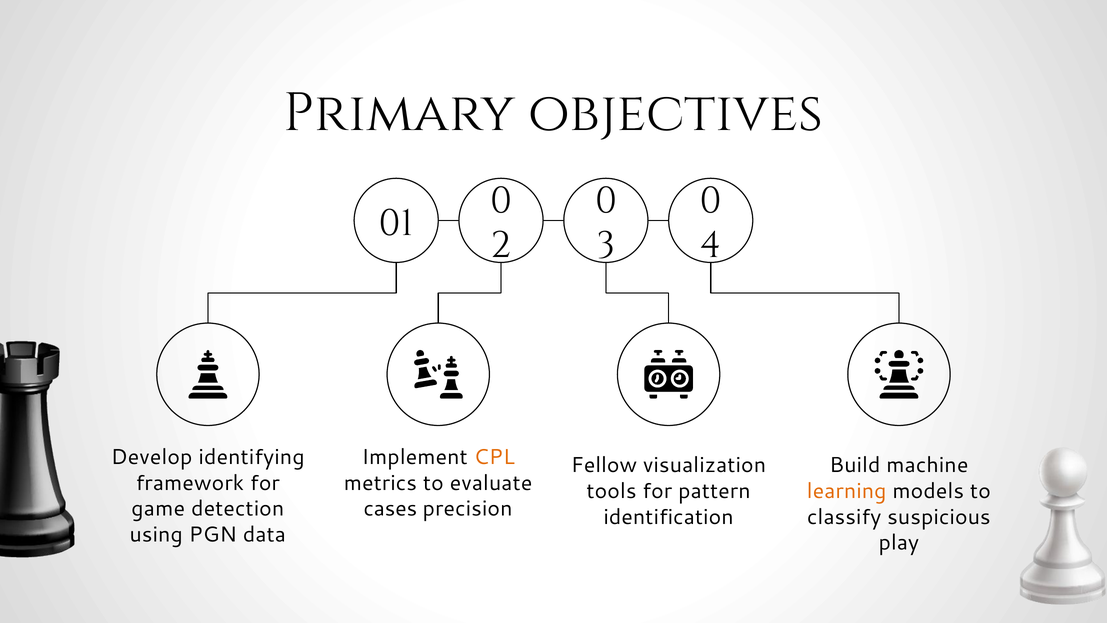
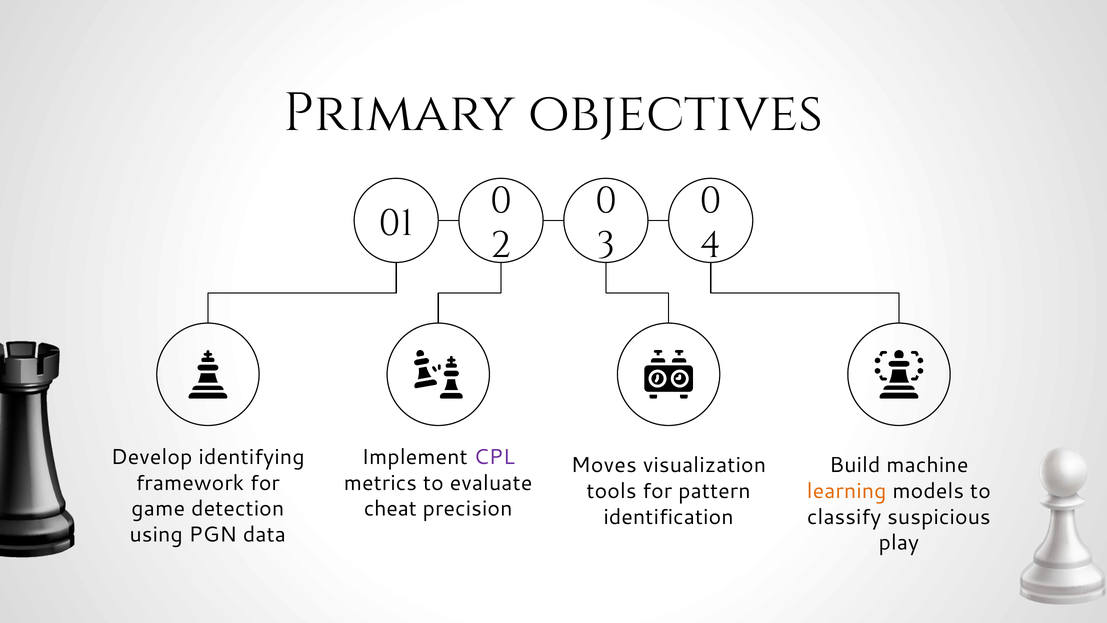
CPL colour: orange -> purple
Fellow: Fellow -> Moves
cases: cases -> cheat
